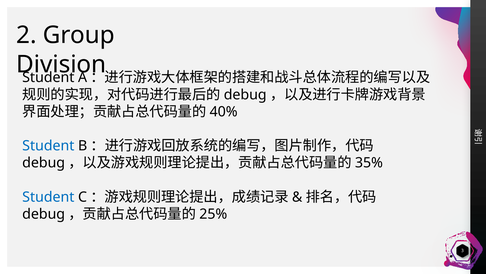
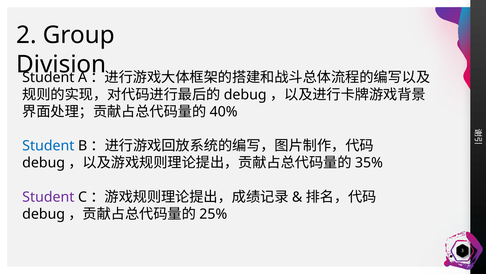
Student at (48, 197) colour: blue -> purple
